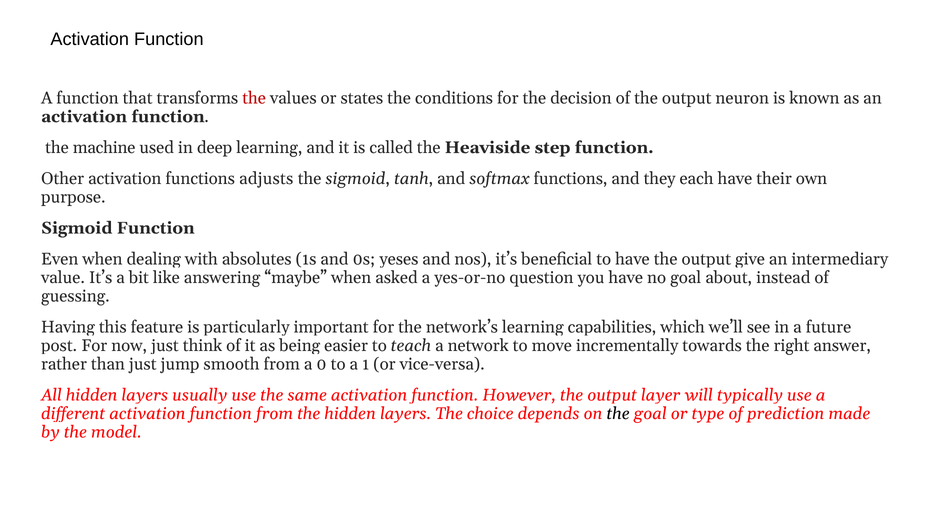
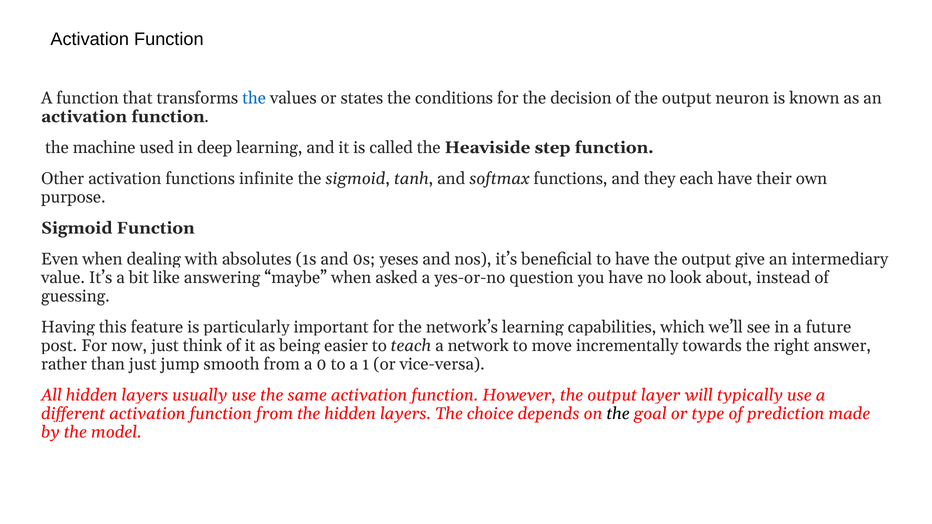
the at (254, 98) colour: red -> blue
adjusts: adjusts -> infinite
no goal: goal -> look
